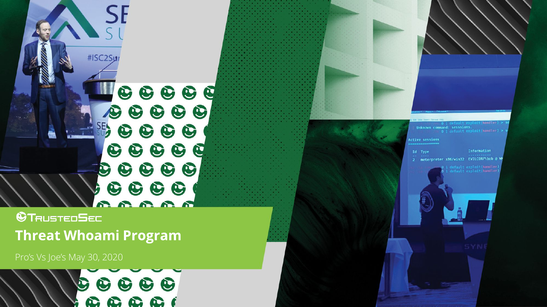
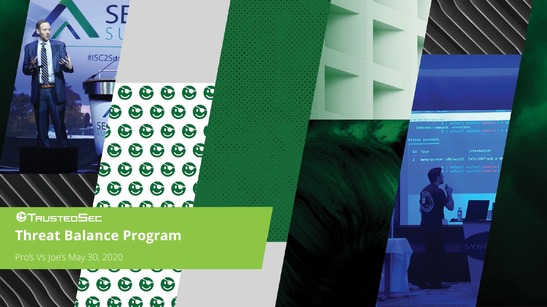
Whoami: Whoami -> Balance
